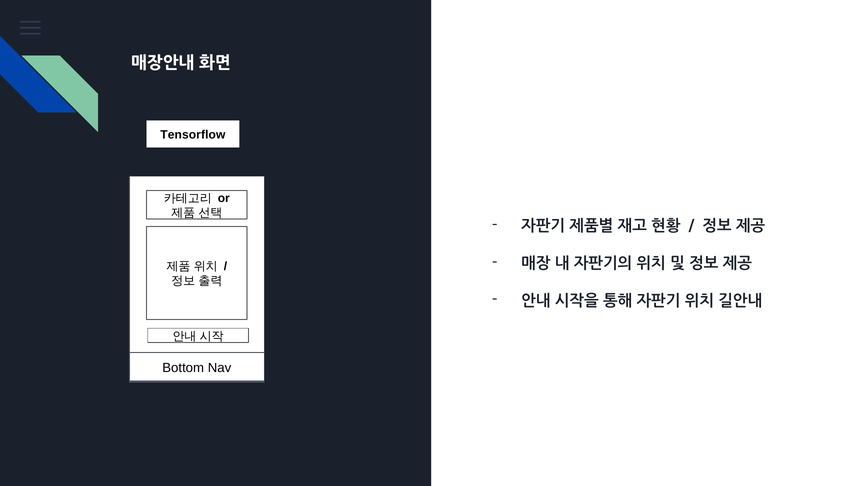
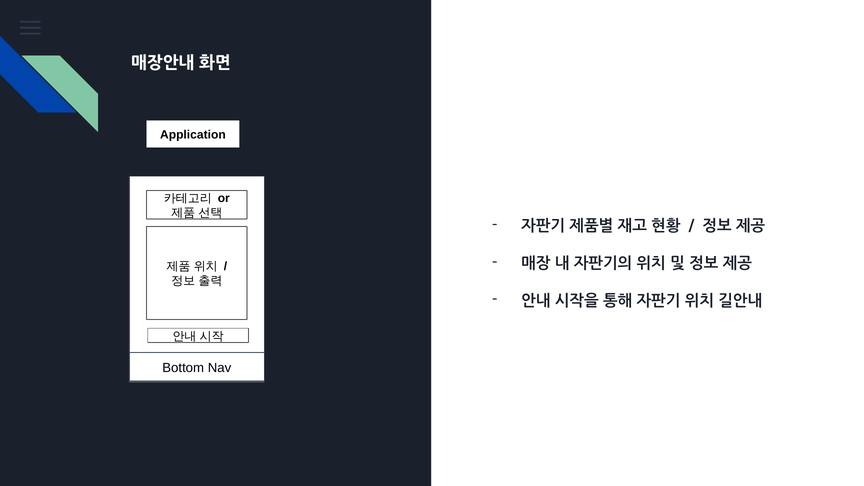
Tensorflow: Tensorflow -> Application
